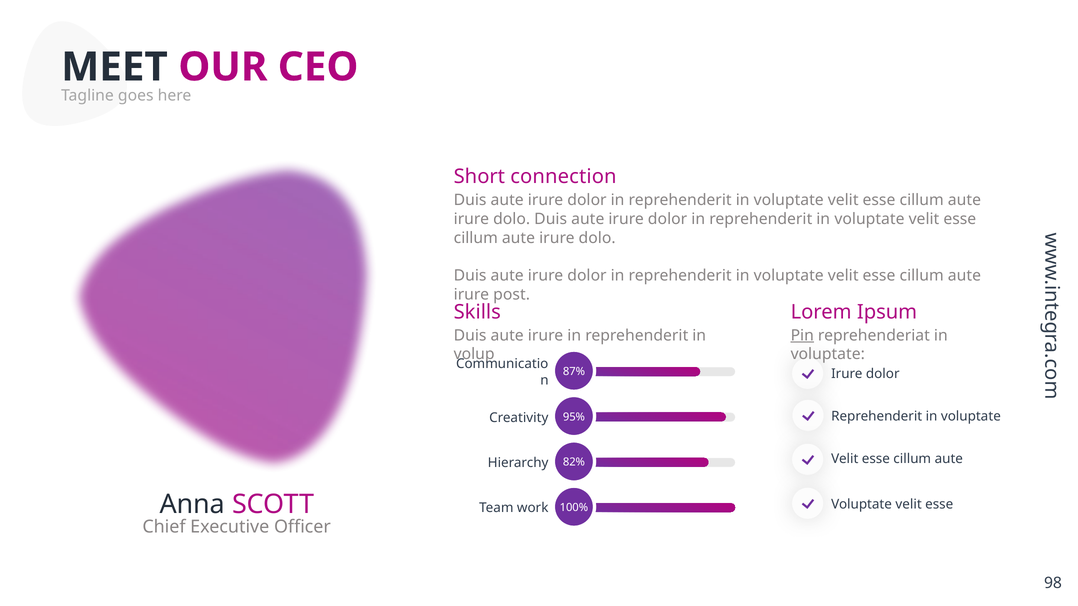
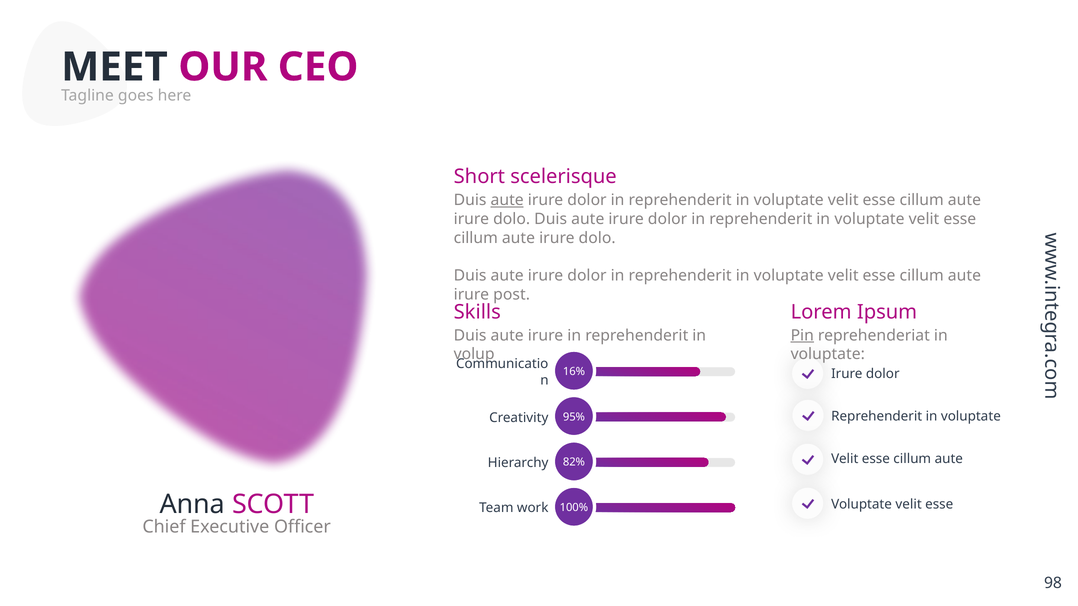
connection: connection -> scelerisque
aute at (507, 200) underline: none -> present
87%: 87% -> 16%
